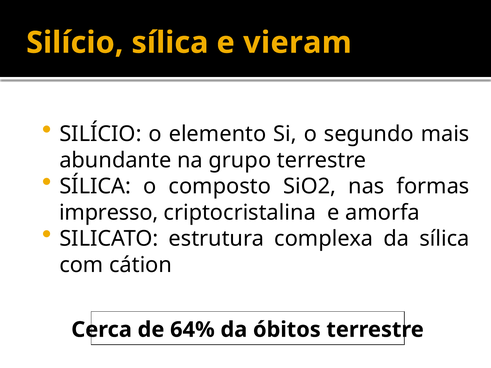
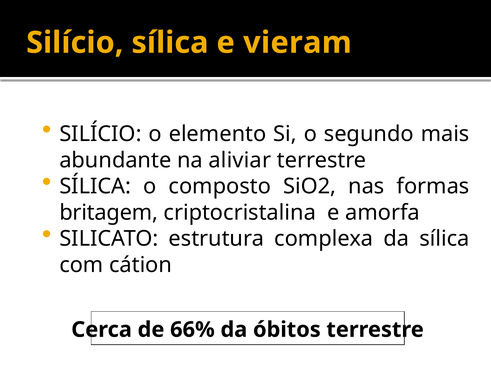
grupo: grupo -> aliviar
impresso: impresso -> britagem
64%: 64% -> 66%
